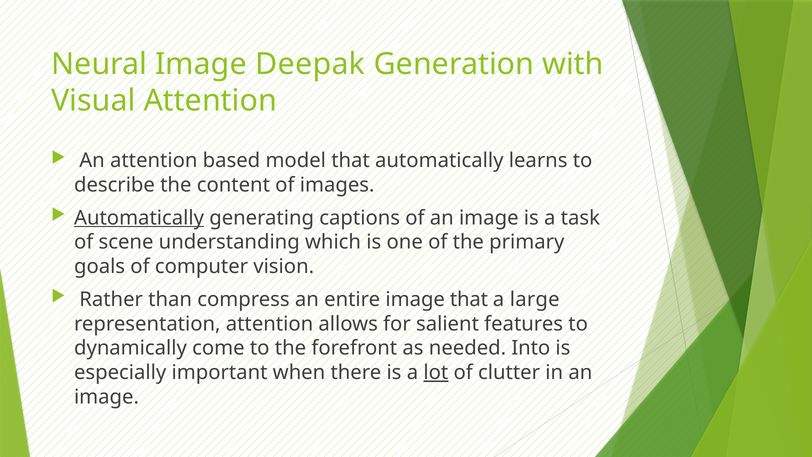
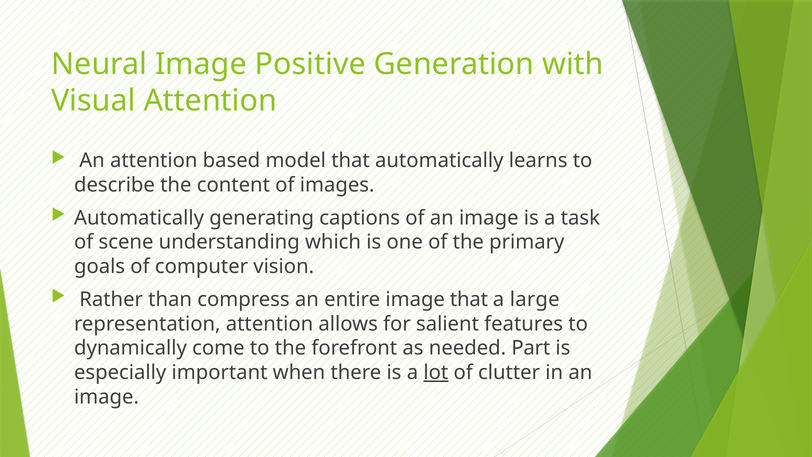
Deepak: Deepak -> Positive
Automatically at (139, 218) underline: present -> none
Into: Into -> Part
